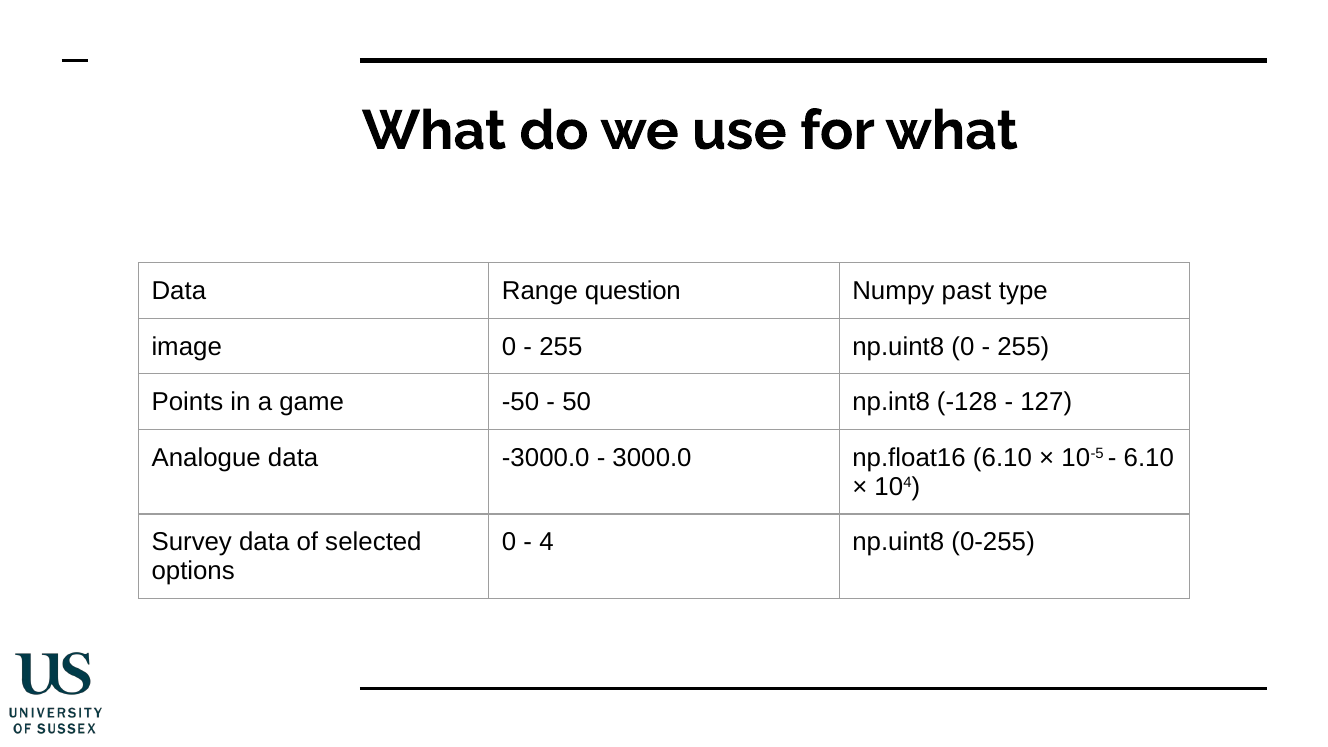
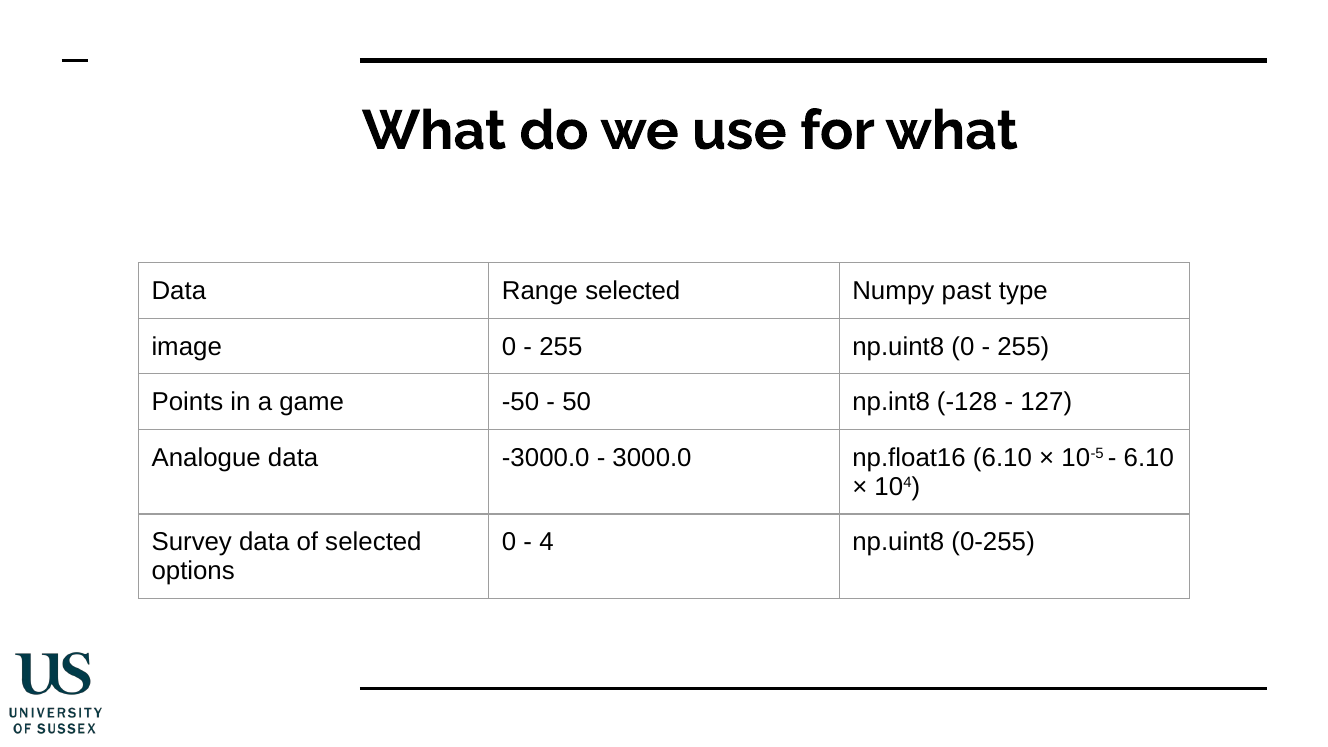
Range question: question -> selected
